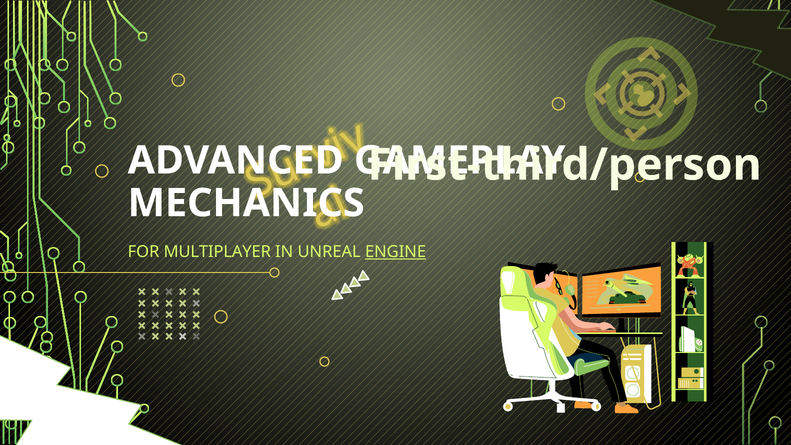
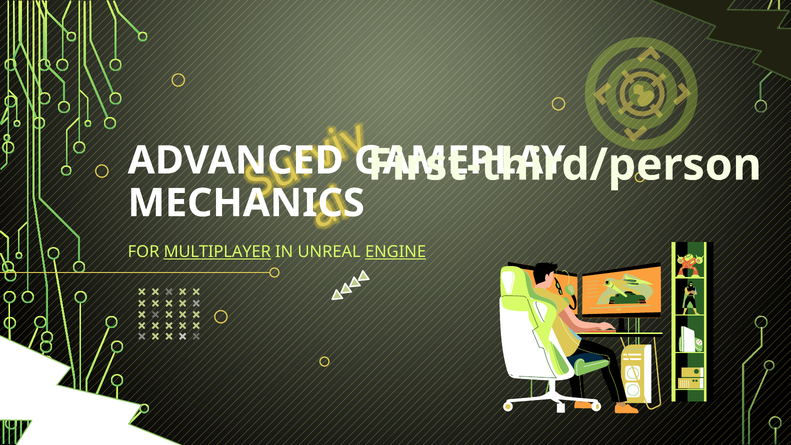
MULTIPLAYER underline: none -> present
